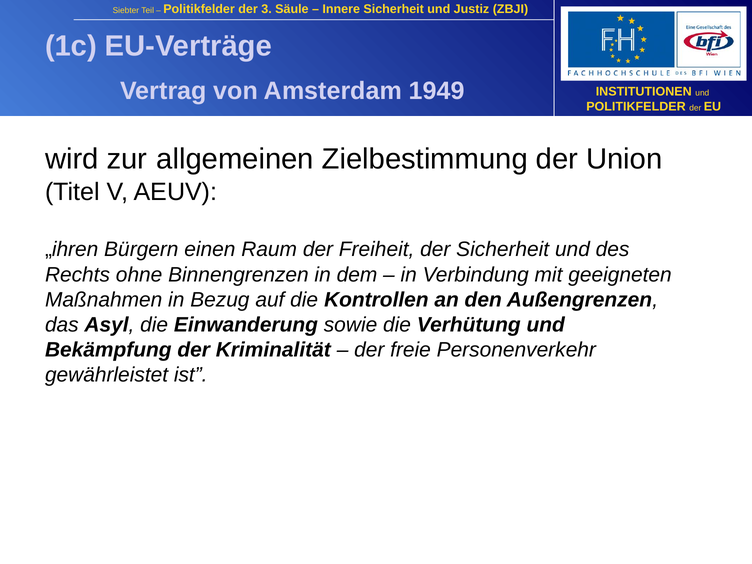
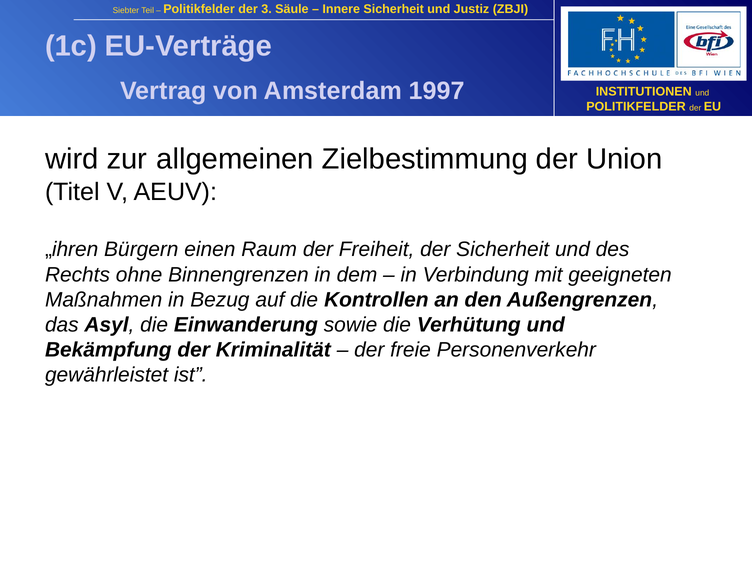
1949: 1949 -> 1997
